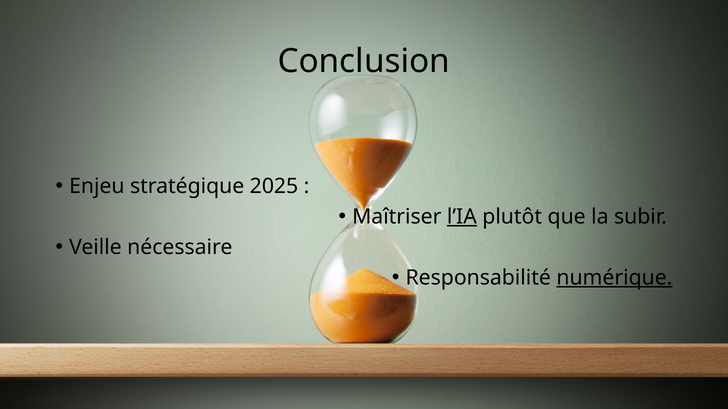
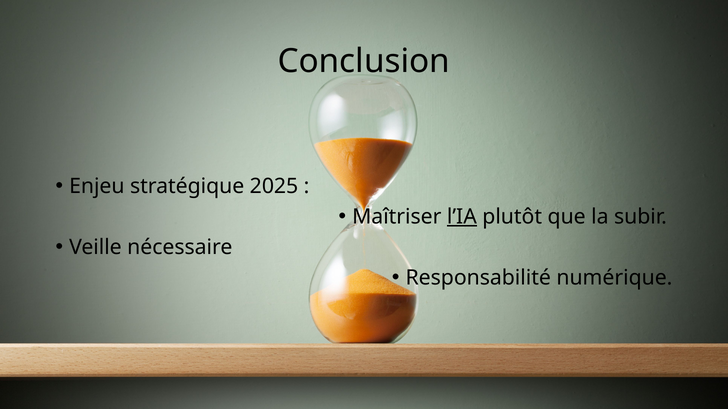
numérique underline: present -> none
